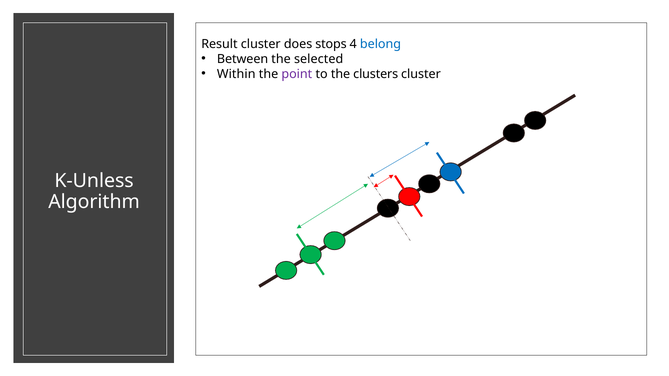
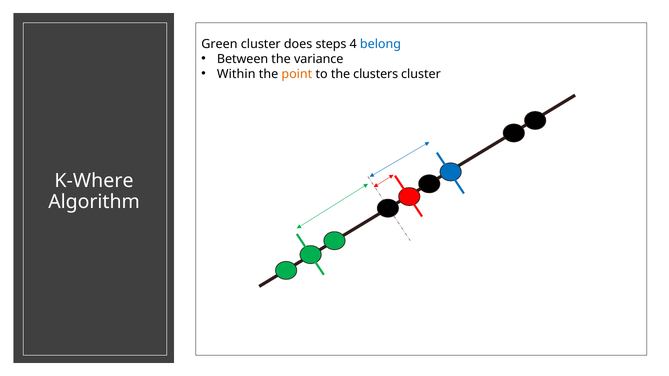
Result: Result -> Green
stops: stops -> steps
selected: selected -> variance
point colour: purple -> orange
K-Unless: K-Unless -> K-Where
